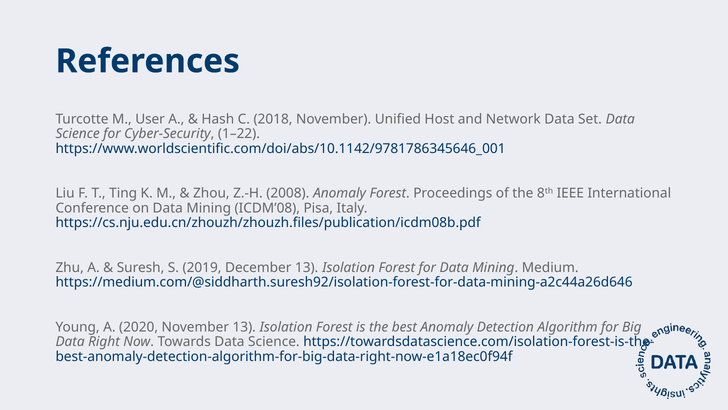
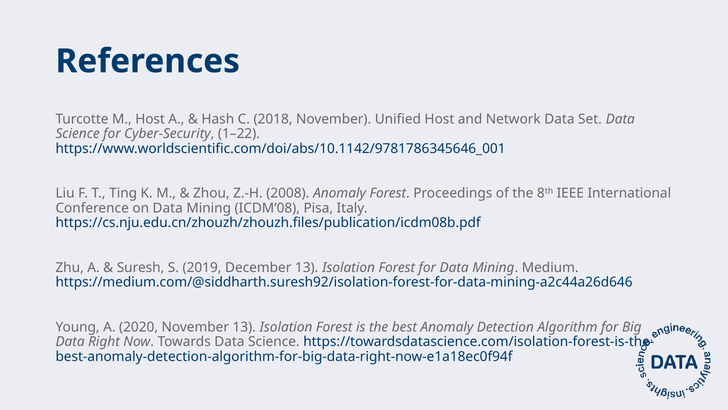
M User: User -> Host
